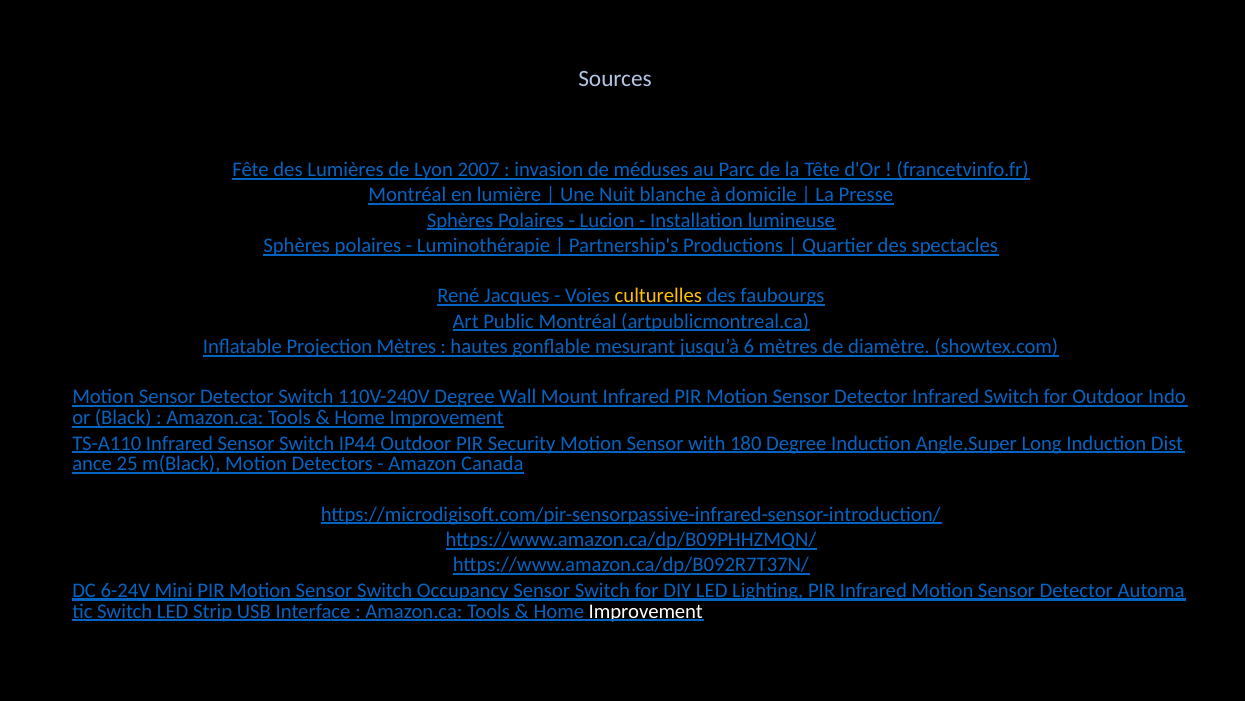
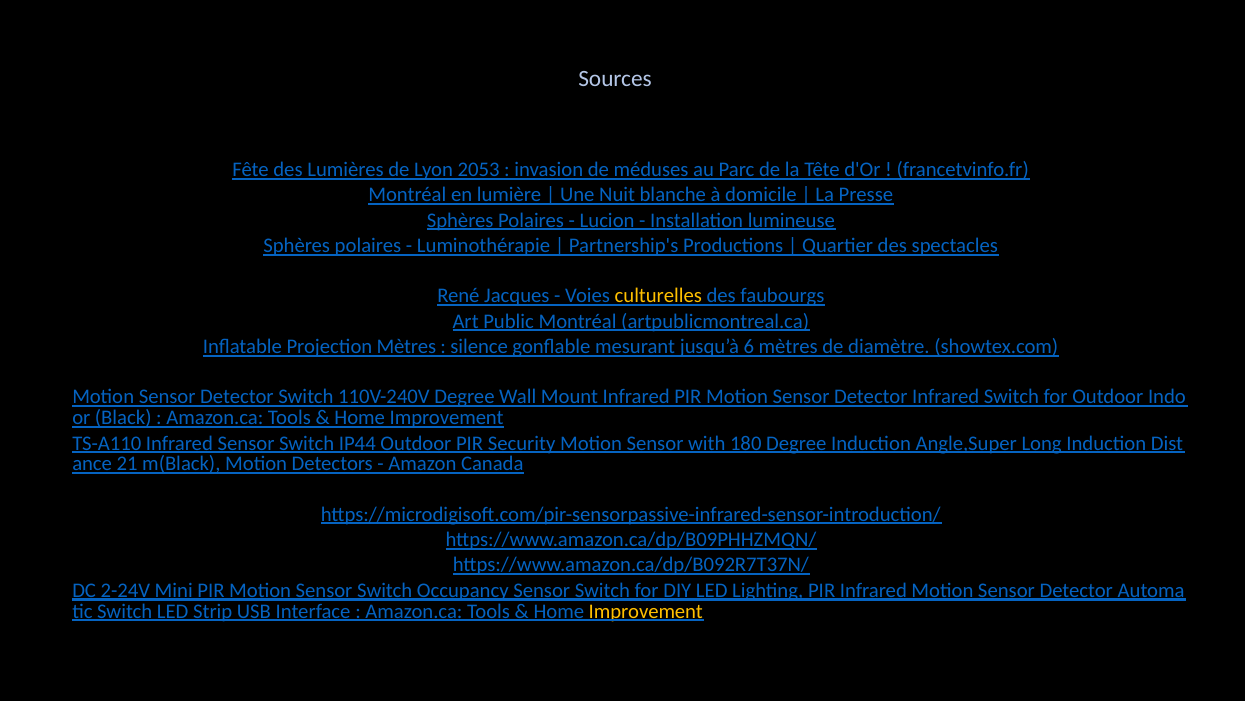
2007: 2007 -> 2053
hautes: hautes -> silence
25: 25 -> 21
6-24V: 6-24V -> 2-24V
Improvement at (646, 611) colour: white -> yellow
